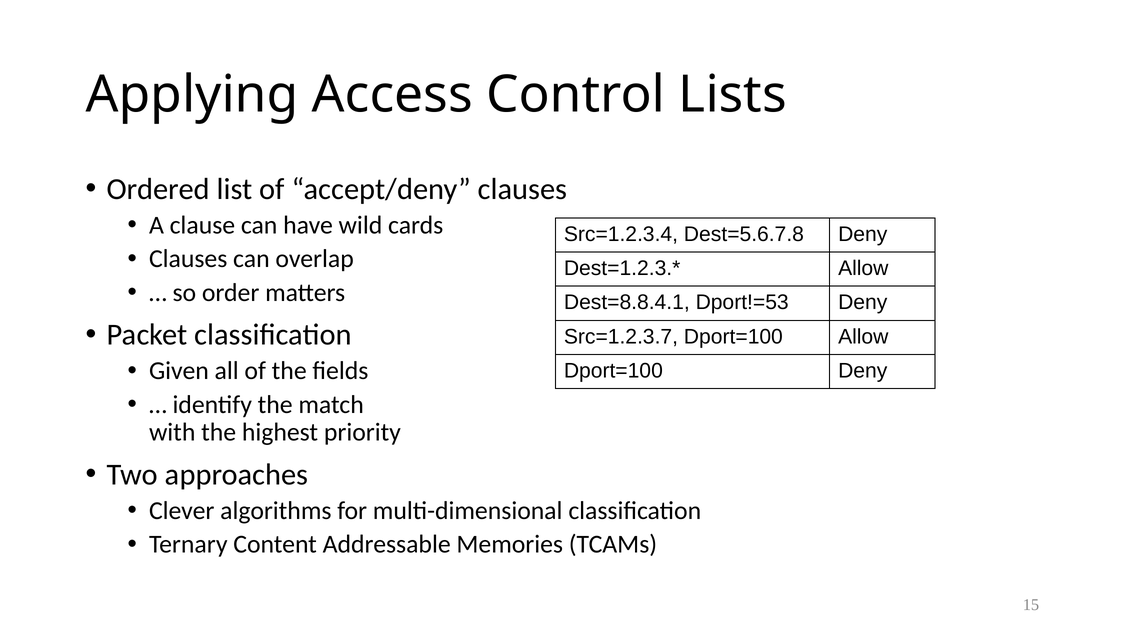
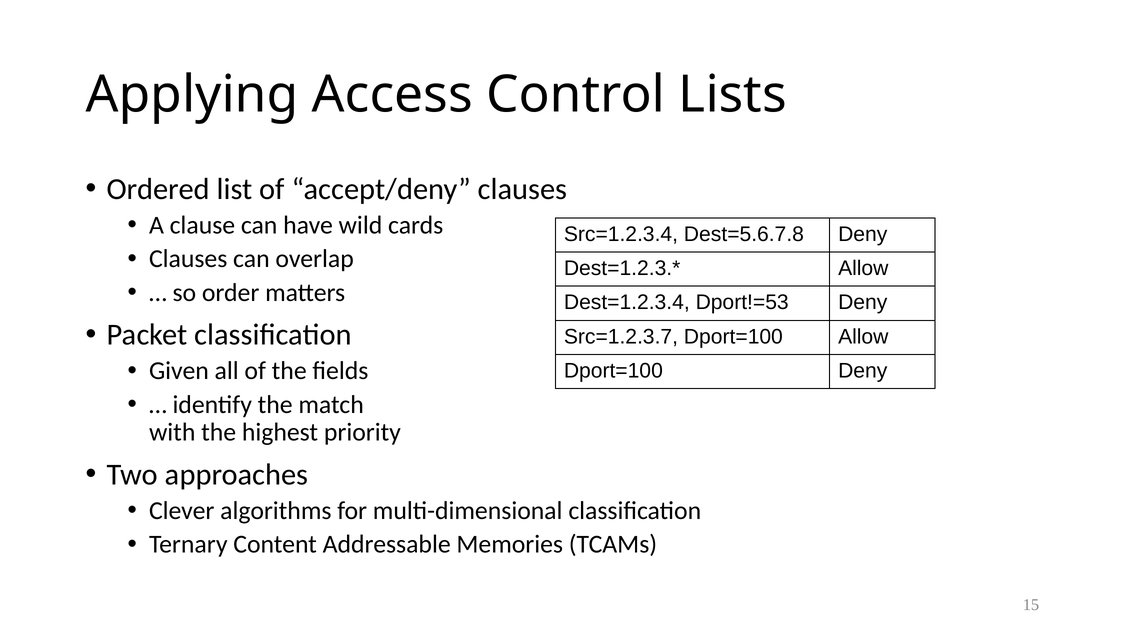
Dest=8.8.4.1: Dest=8.8.4.1 -> Dest=1.2.3.4
